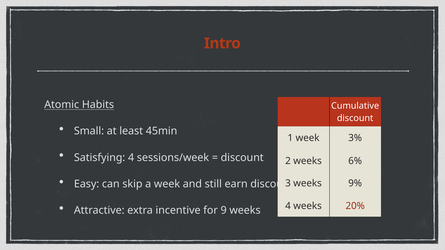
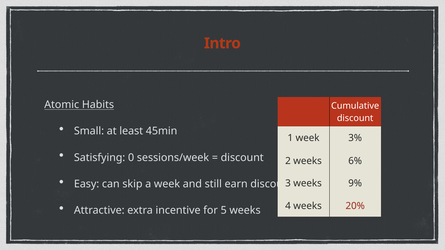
Satisfying 4: 4 -> 0
9: 9 -> 5
